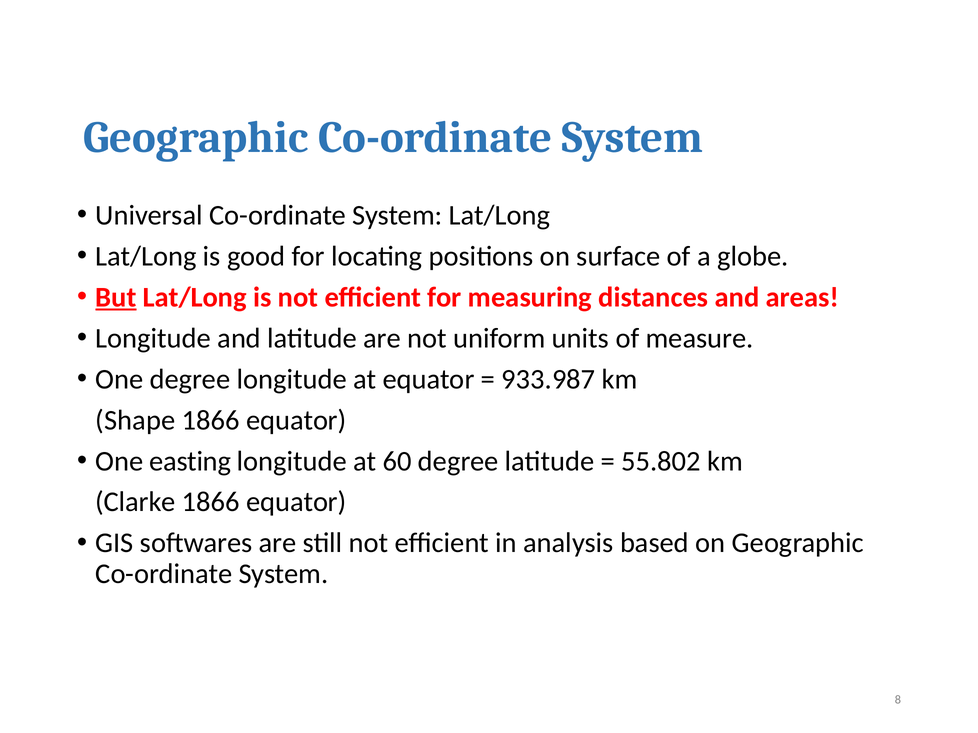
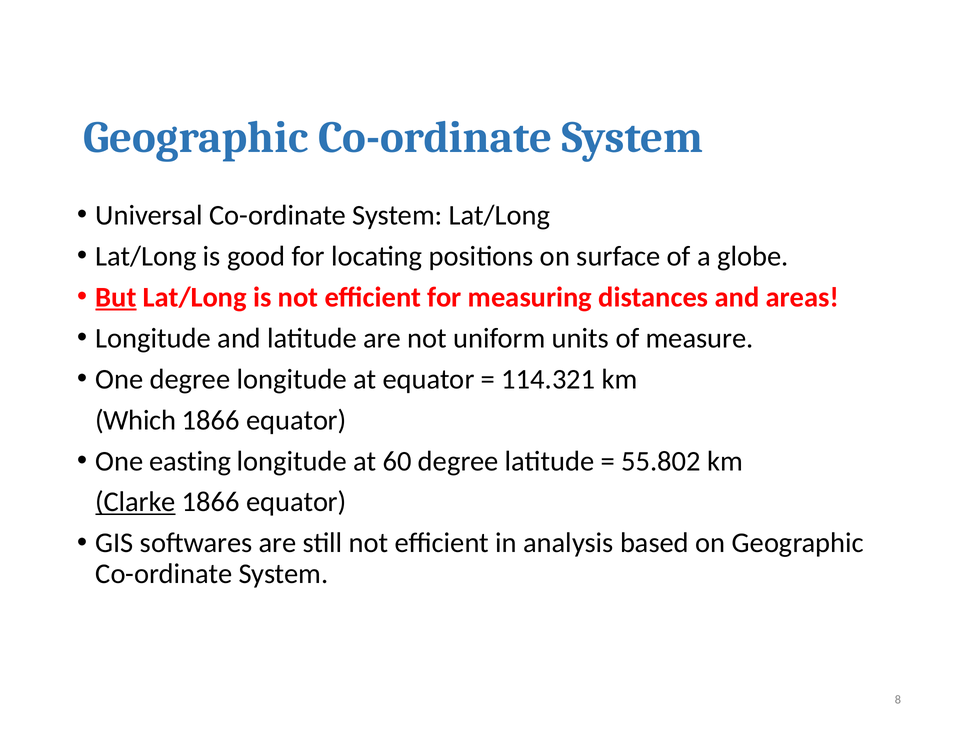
933.987: 933.987 -> 114.321
Shape: Shape -> Which
Clarke underline: none -> present
